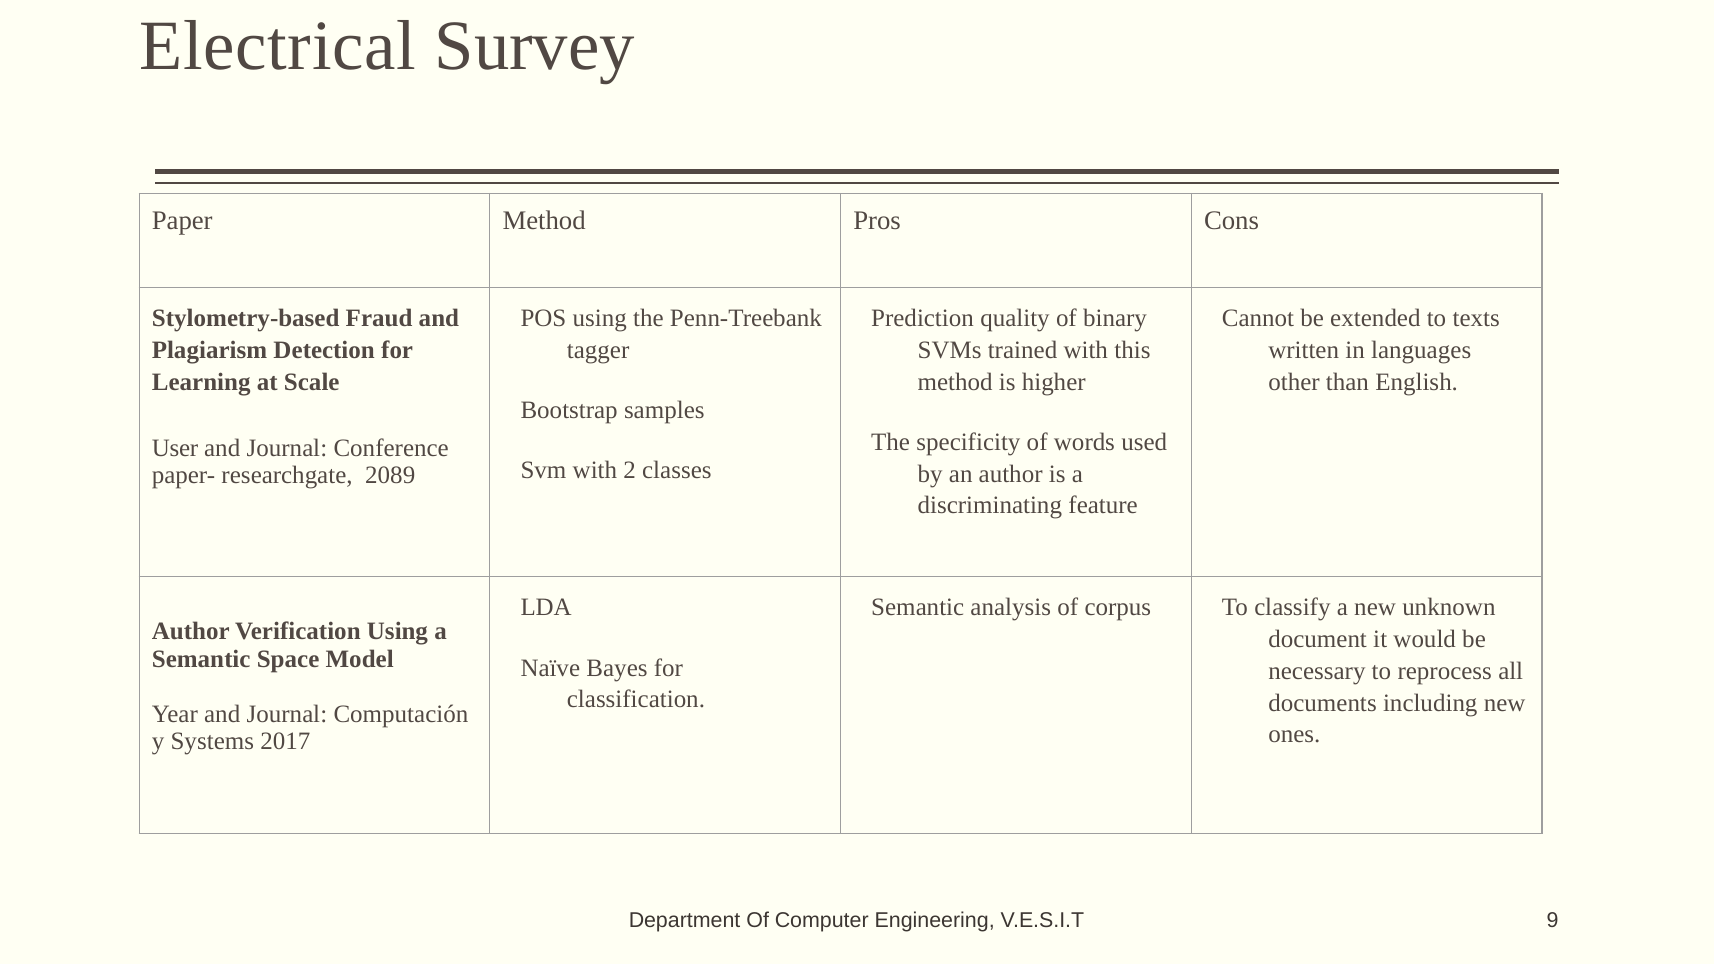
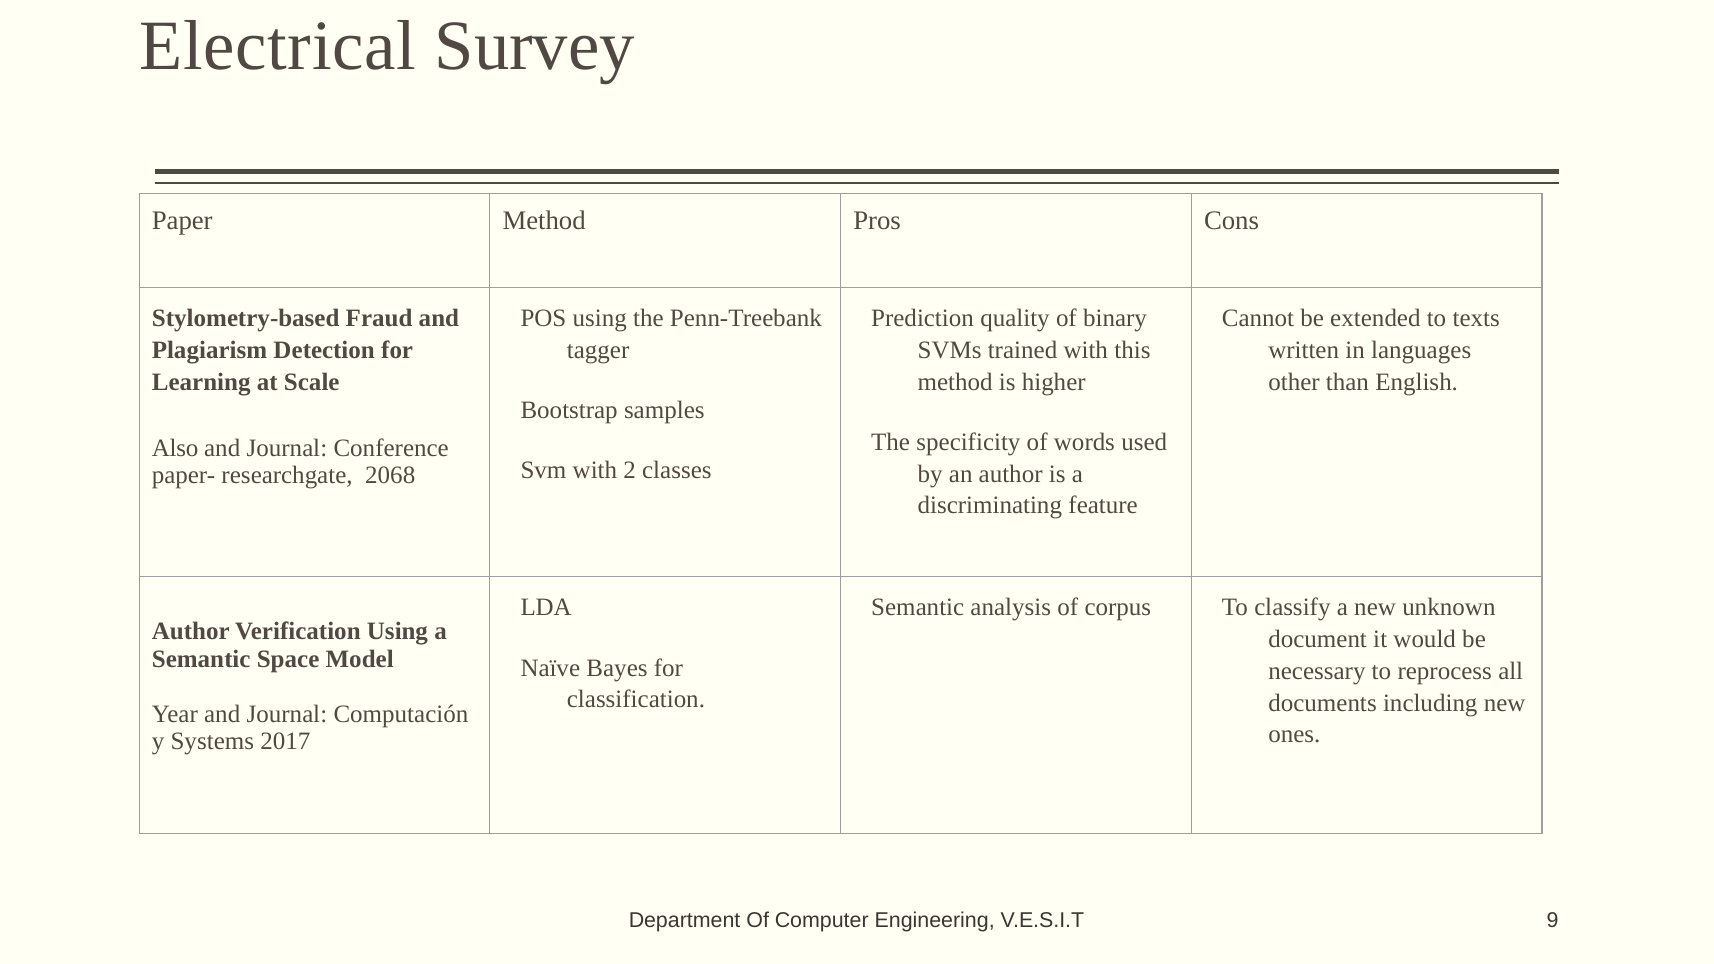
User: User -> Also
2089: 2089 -> 2068
